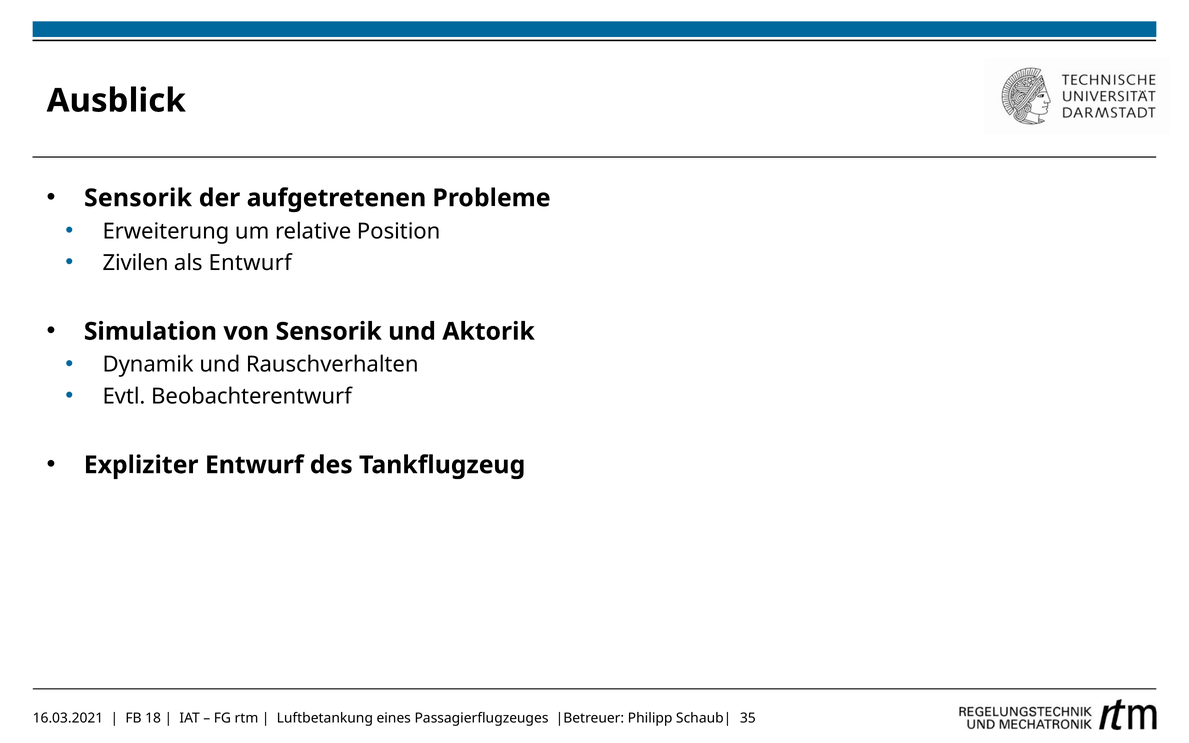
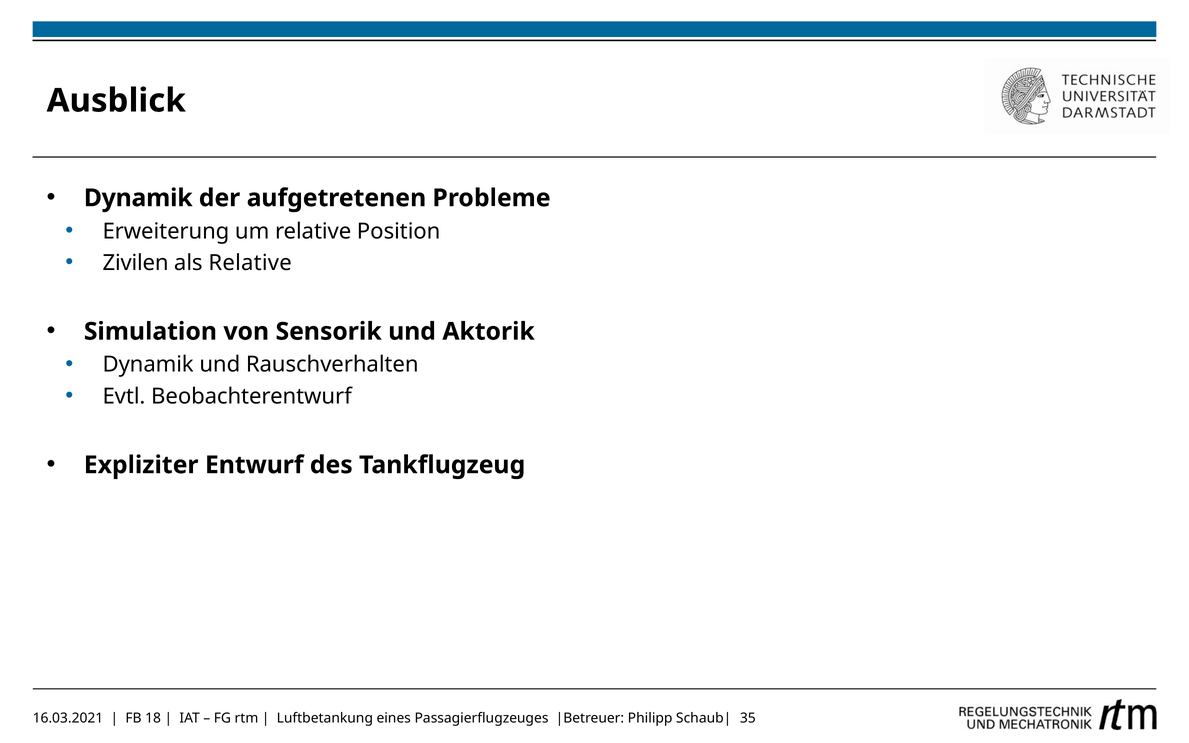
Sensorik at (138, 198): Sensorik -> Dynamik
als Entwurf: Entwurf -> Relative
